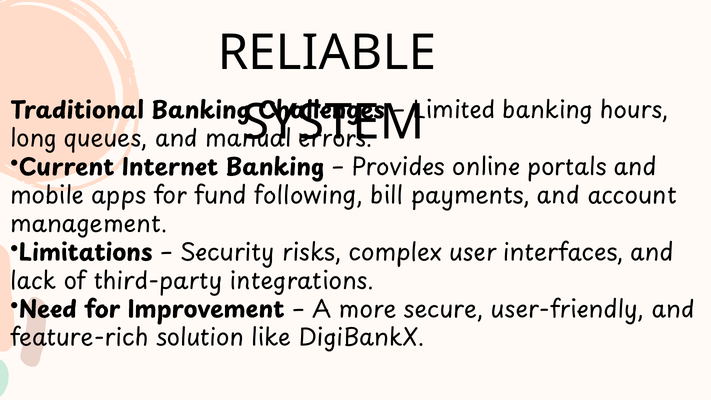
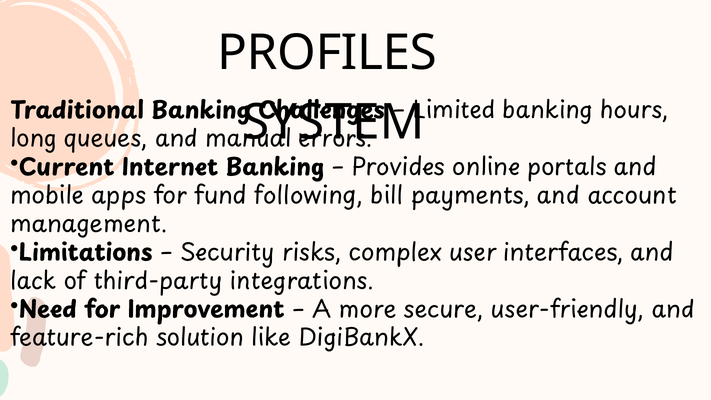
RELIABLE: RELIABLE -> PROFILES
